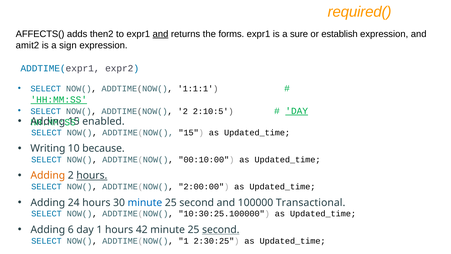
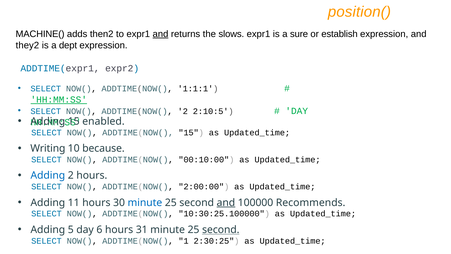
required(: required( -> position(
AFFECTS(: AFFECTS( -> MACHINE(
forms: forms -> slows
amit2: amit2 -> they2
sign: sign -> dept
DAY at (297, 111) underline: present -> none
Adding at (48, 175) colour: orange -> blue
hours at (92, 175) underline: present -> none
24: 24 -> 11
and at (226, 202) underline: none -> present
Transactional: Transactional -> Recommends
6: 6 -> 5
day 1: 1 -> 6
42: 42 -> 31
